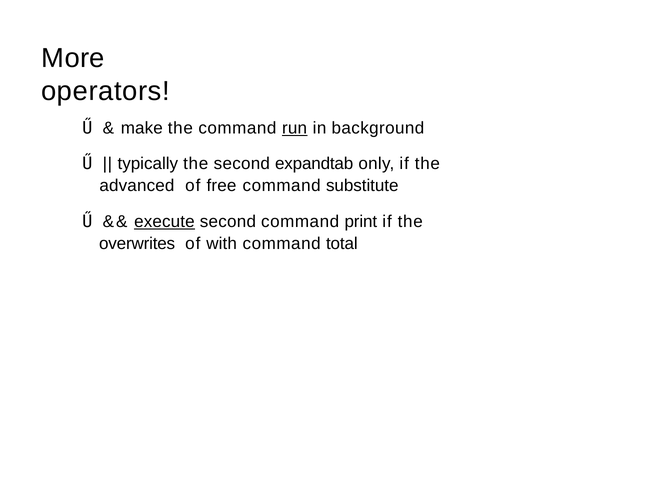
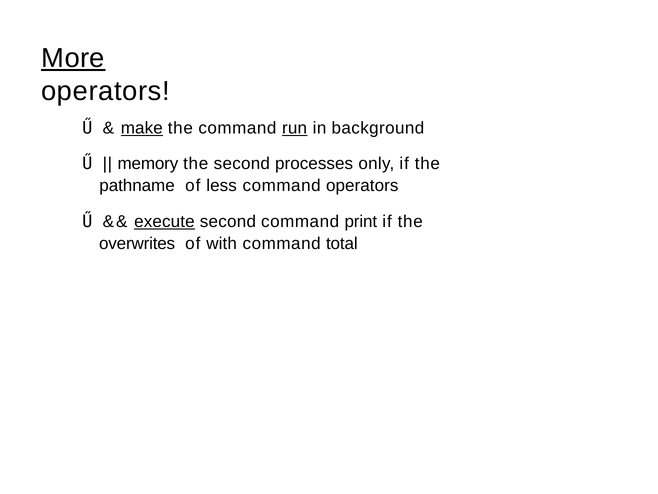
More underline: none -> present
make underline: none -> present
typically: typically -> memory
expandtab: expandtab -> processes
advanced: advanced -> pathname
free: free -> less
command substitute: substitute -> operators
